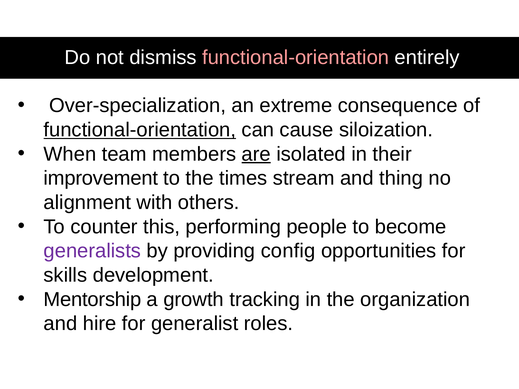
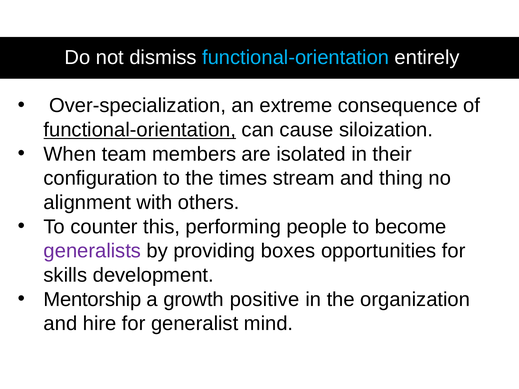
functional-orientation at (296, 57) colour: pink -> light blue
are underline: present -> none
improvement: improvement -> configuration
config: config -> boxes
tracking: tracking -> positive
roles: roles -> mind
